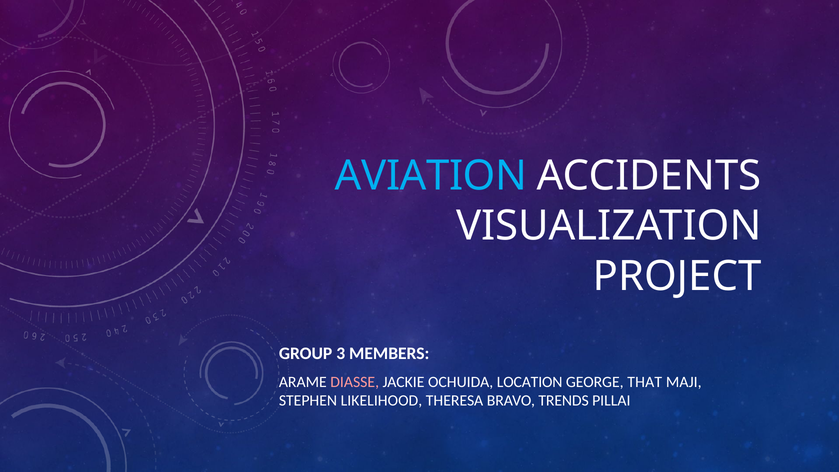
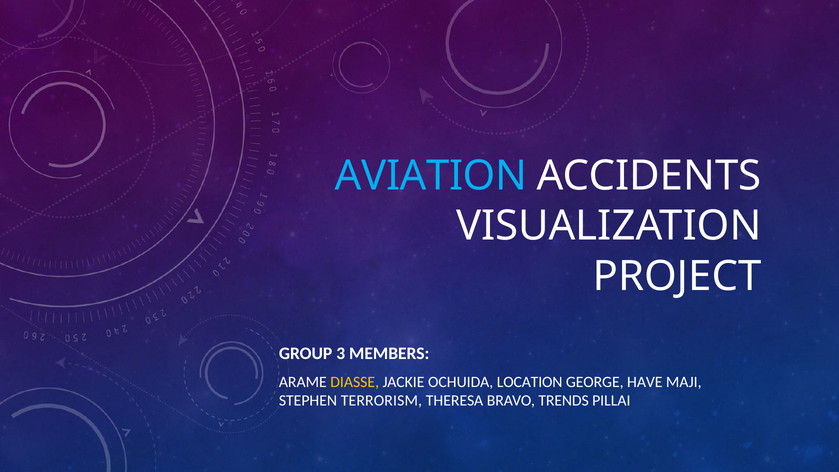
DIASSE colour: pink -> yellow
THAT: THAT -> HAVE
LIKELIHOOD: LIKELIHOOD -> TERRORISM
